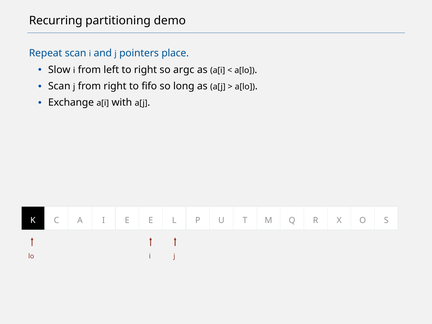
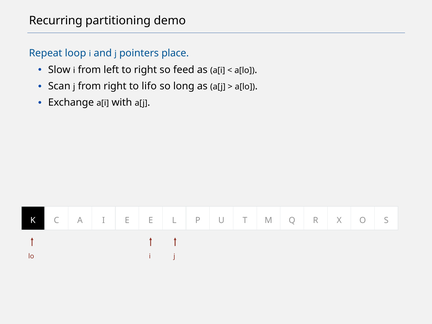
Repeat scan: scan -> loop
argc: argc -> feed
fifo: fifo -> lifo
